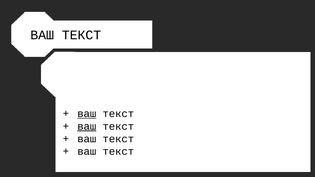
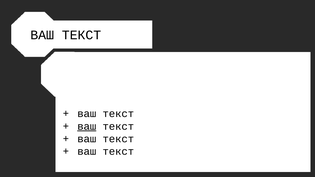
ваш at (87, 114) underline: present -> none
